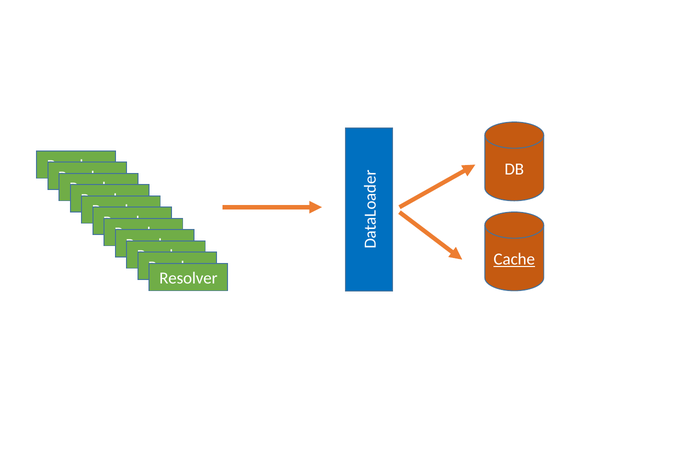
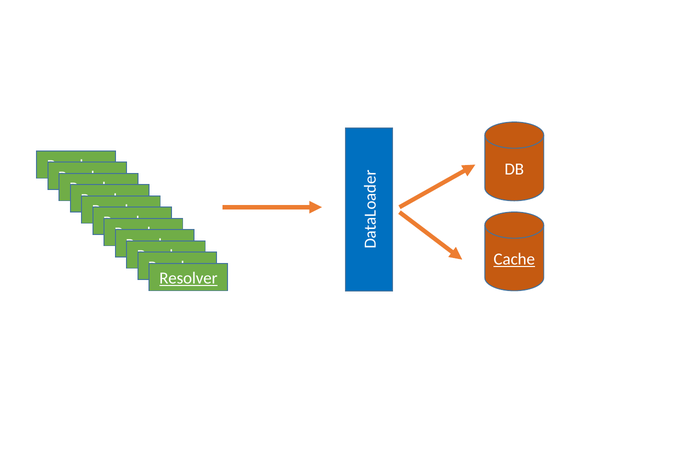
Resolver at (188, 278) underline: none -> present
